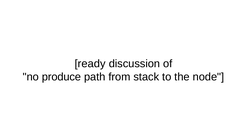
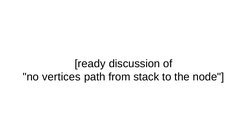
produce: produce -> vertices
